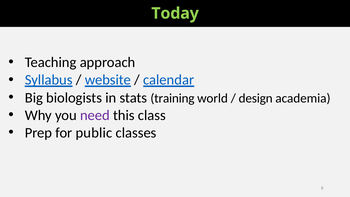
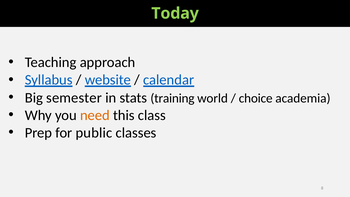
biologists: biologists -> semester
design: design -> choice
need colour: purple -> orange
